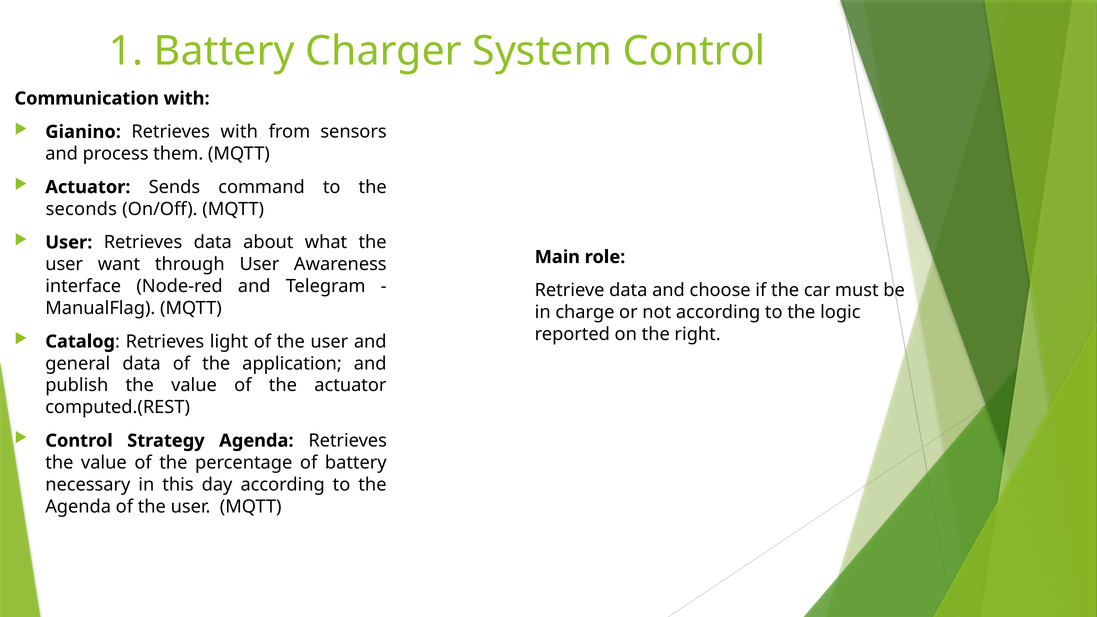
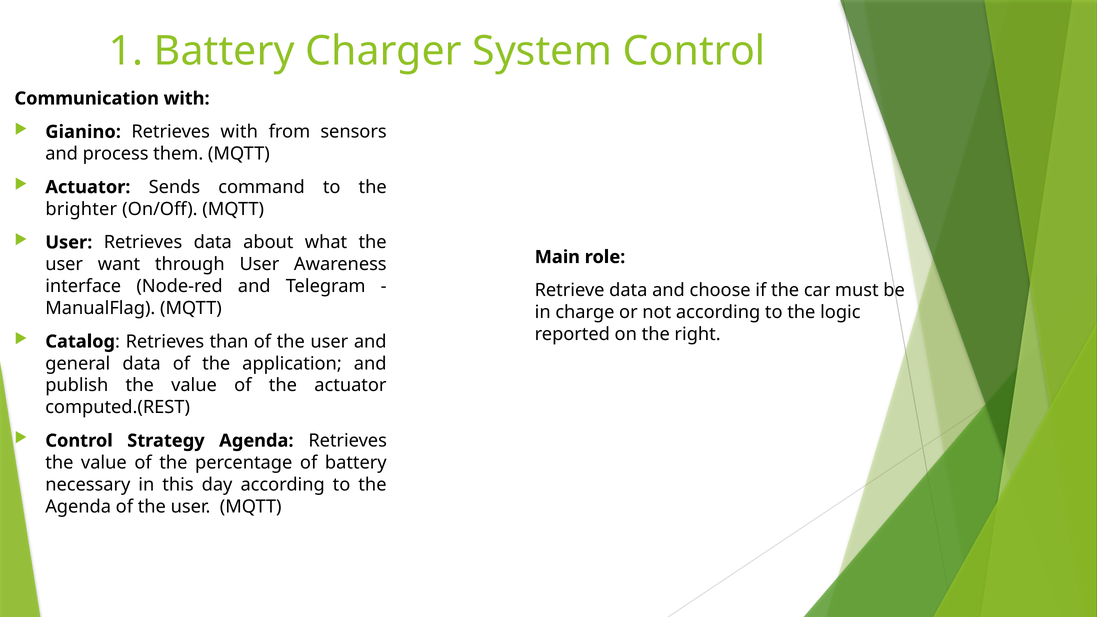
seconds: seconds -> brighter
light: light -> than
